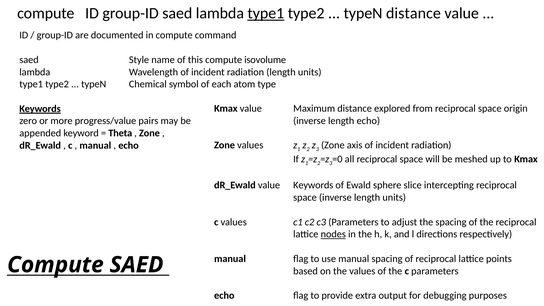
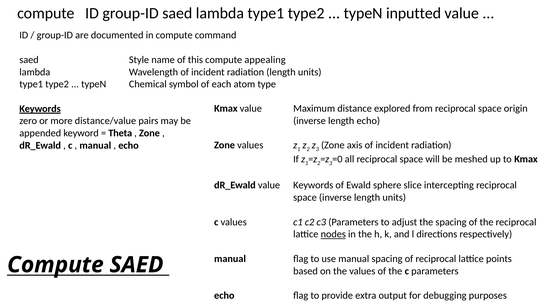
type1 at (266, 13) underline: present -> none
typeN distance: distance -> inputted
isovolume: isovolume -> appealing
progress/value: progress/value -> distance/value
